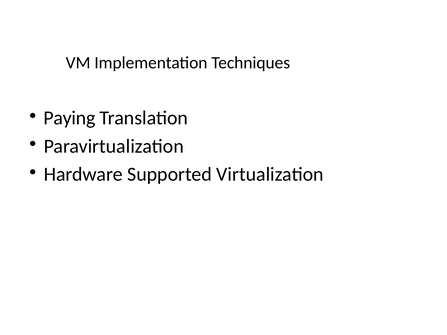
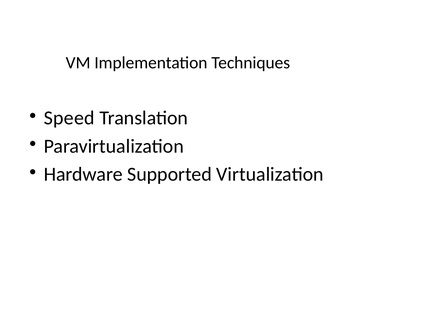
Paying: Paying -> Speed
